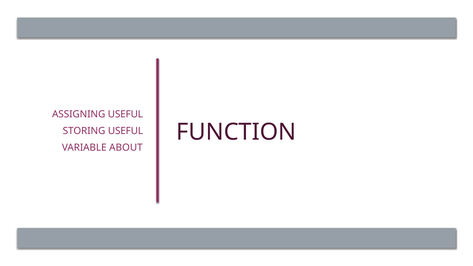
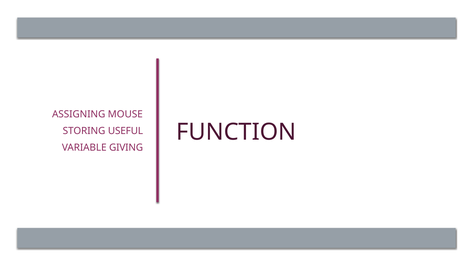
ASSIGNING USEFUL: USEFUL -> MOUSE
ABOUT: ABOUT -> GIVING
